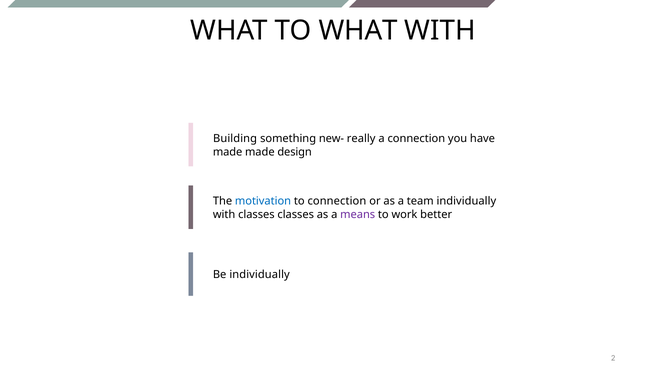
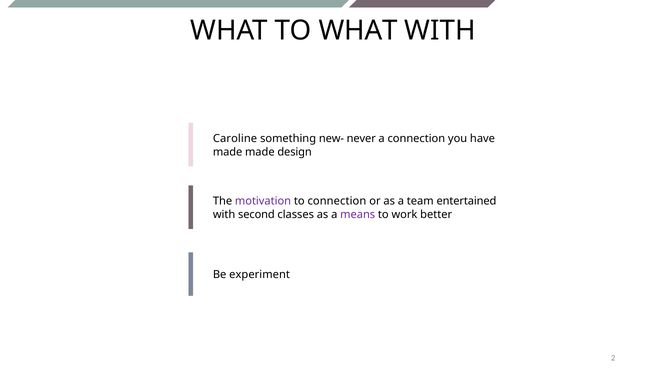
Building: Building -> Caroline
really: really -> never
motivation colour: blue -> purple
team individually: individually -> entertained
with classes: classes -> second
Be individually: individually -> experiment
